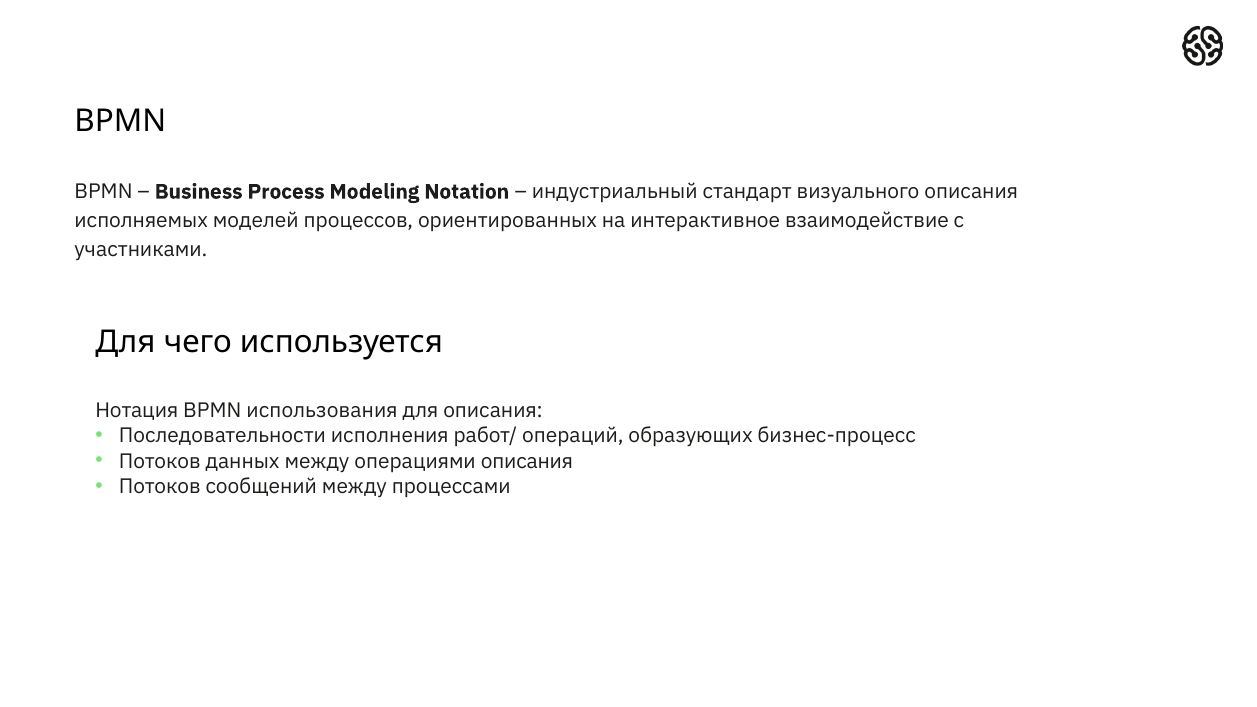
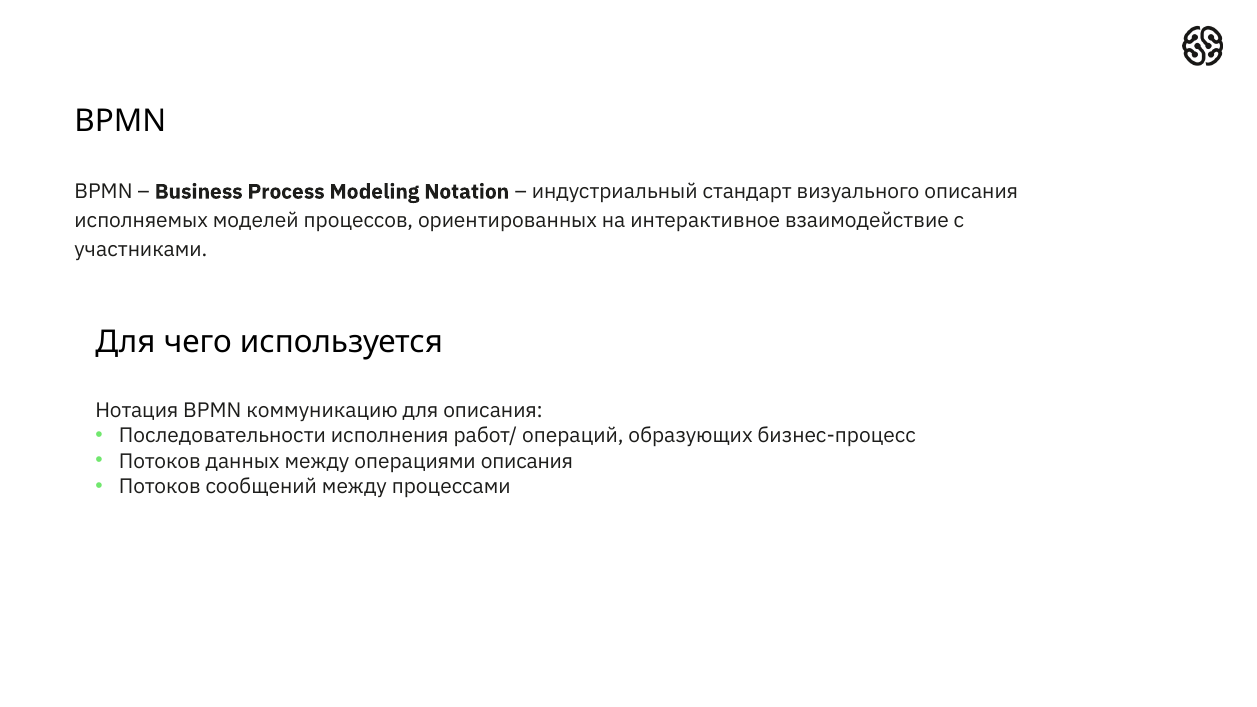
использования: использования -> коммуникацию
